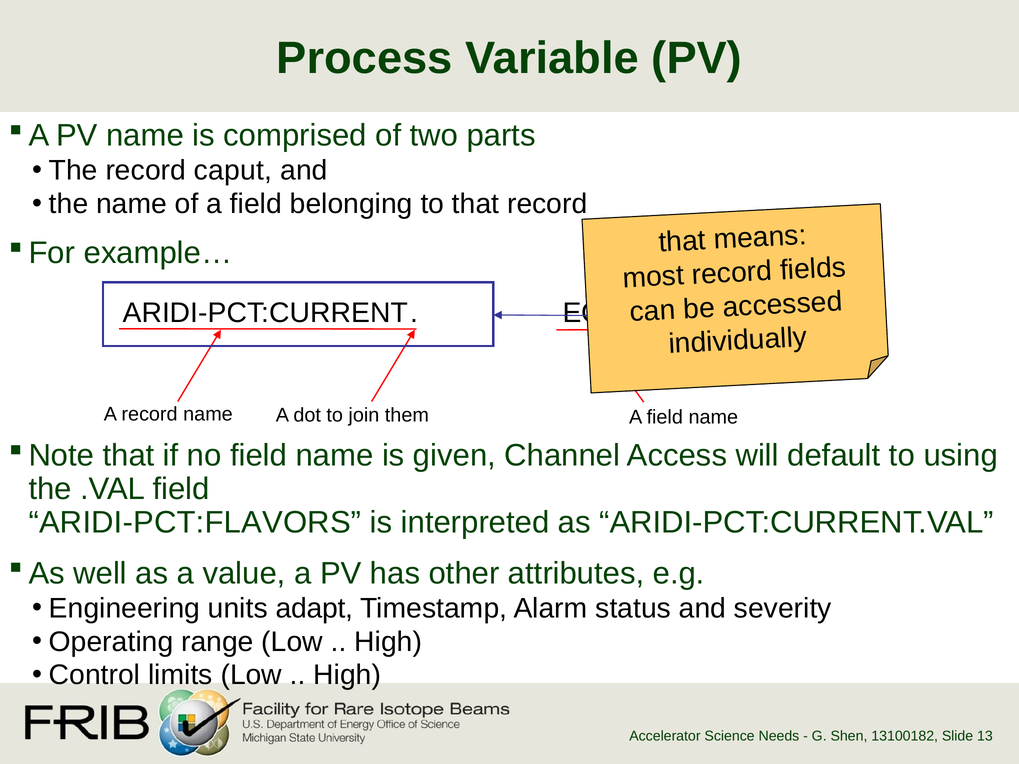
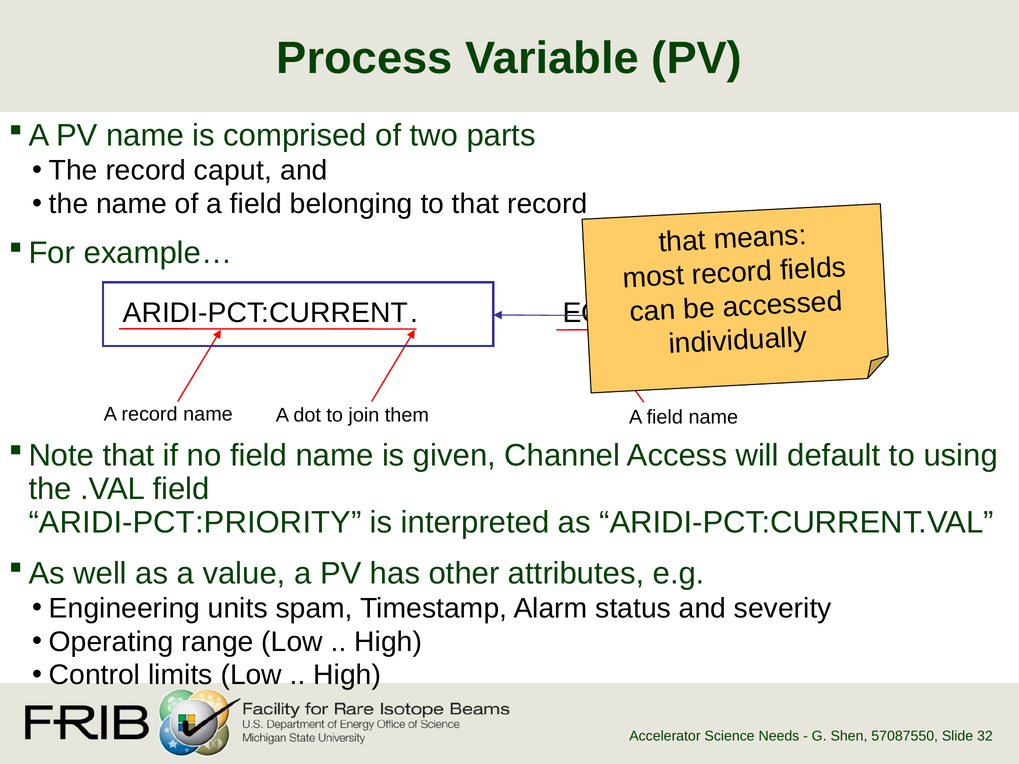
ARIDI-PCT:FLAVORS: ARIDI-PCT:FLAVORS -> ARIDI-PCT:PRIORITY
adapt: adapt -> spam
13100182: 13100182 -> 57087550
13: 13 -> 32
